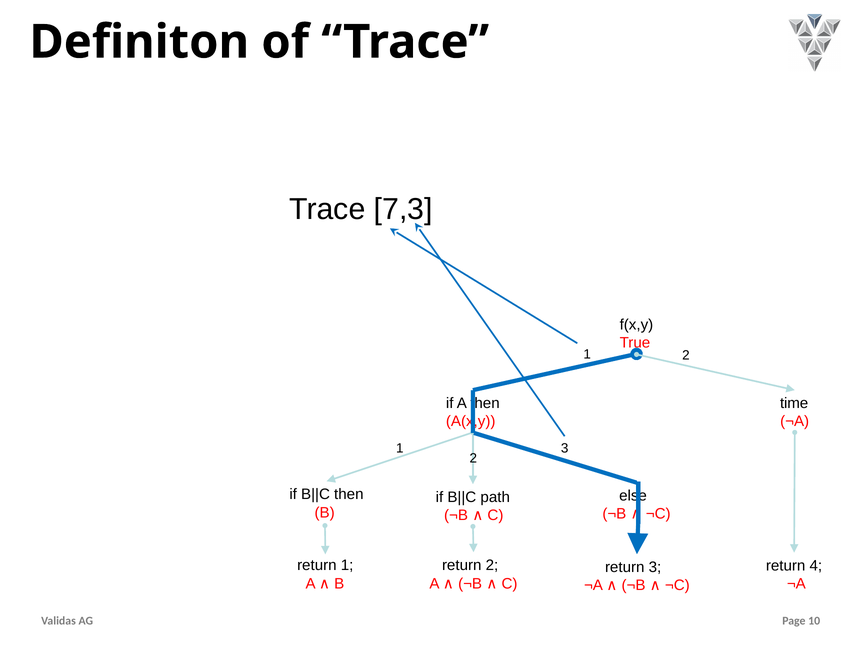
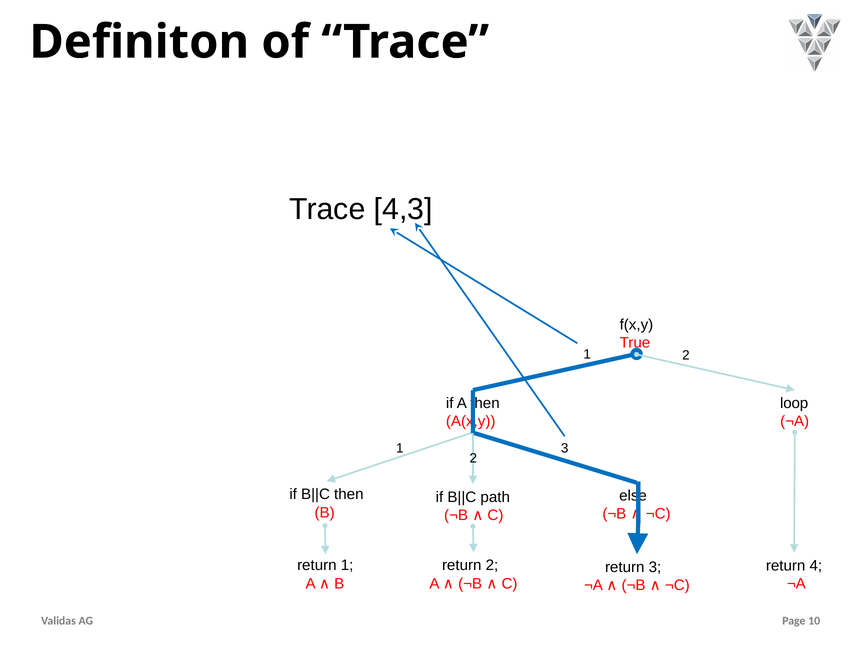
7,3: 7,3 -> 4,3
time: time -> loop
